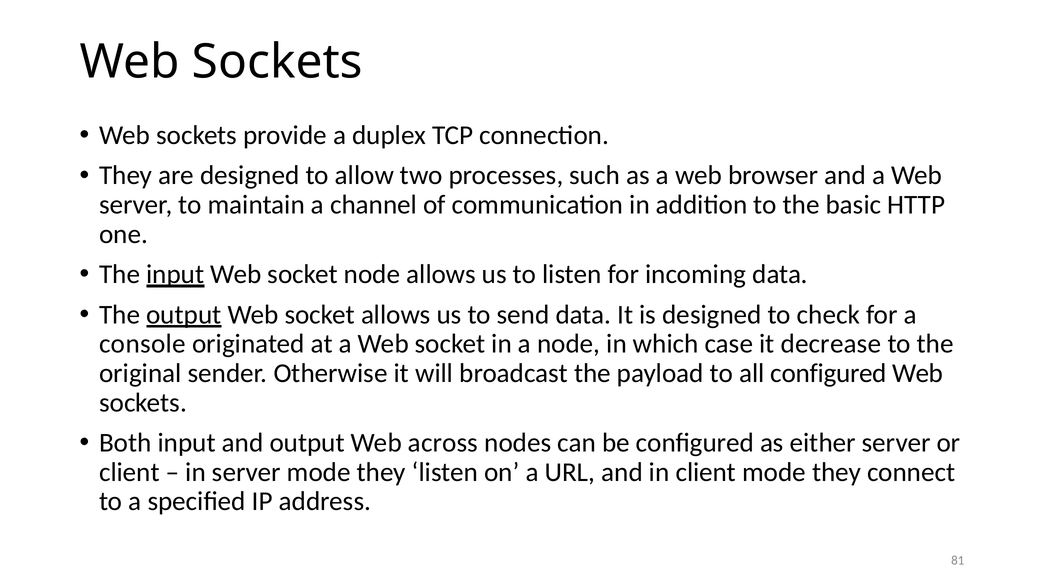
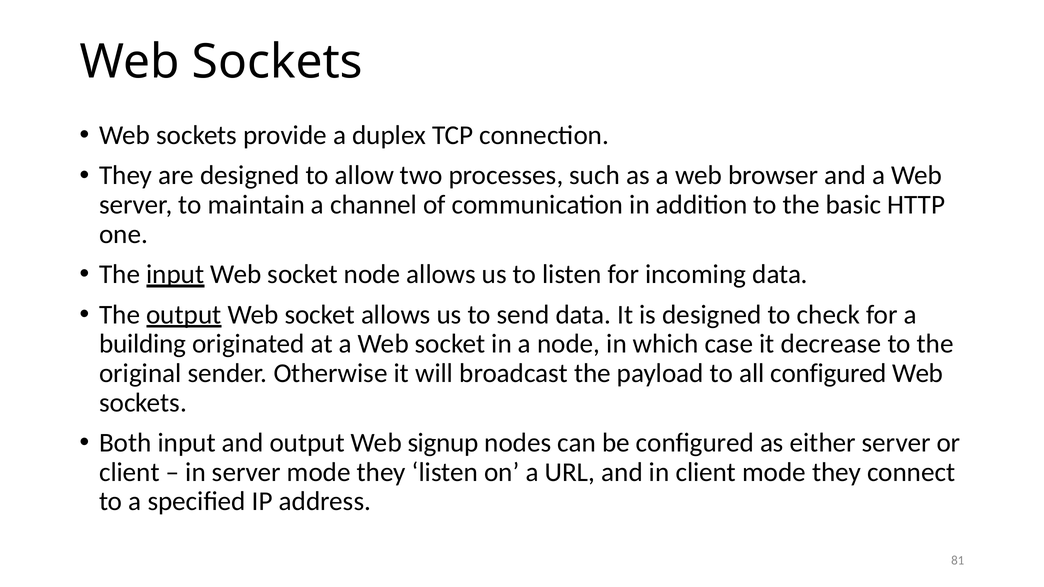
console: console -> building
across: across -> signup
